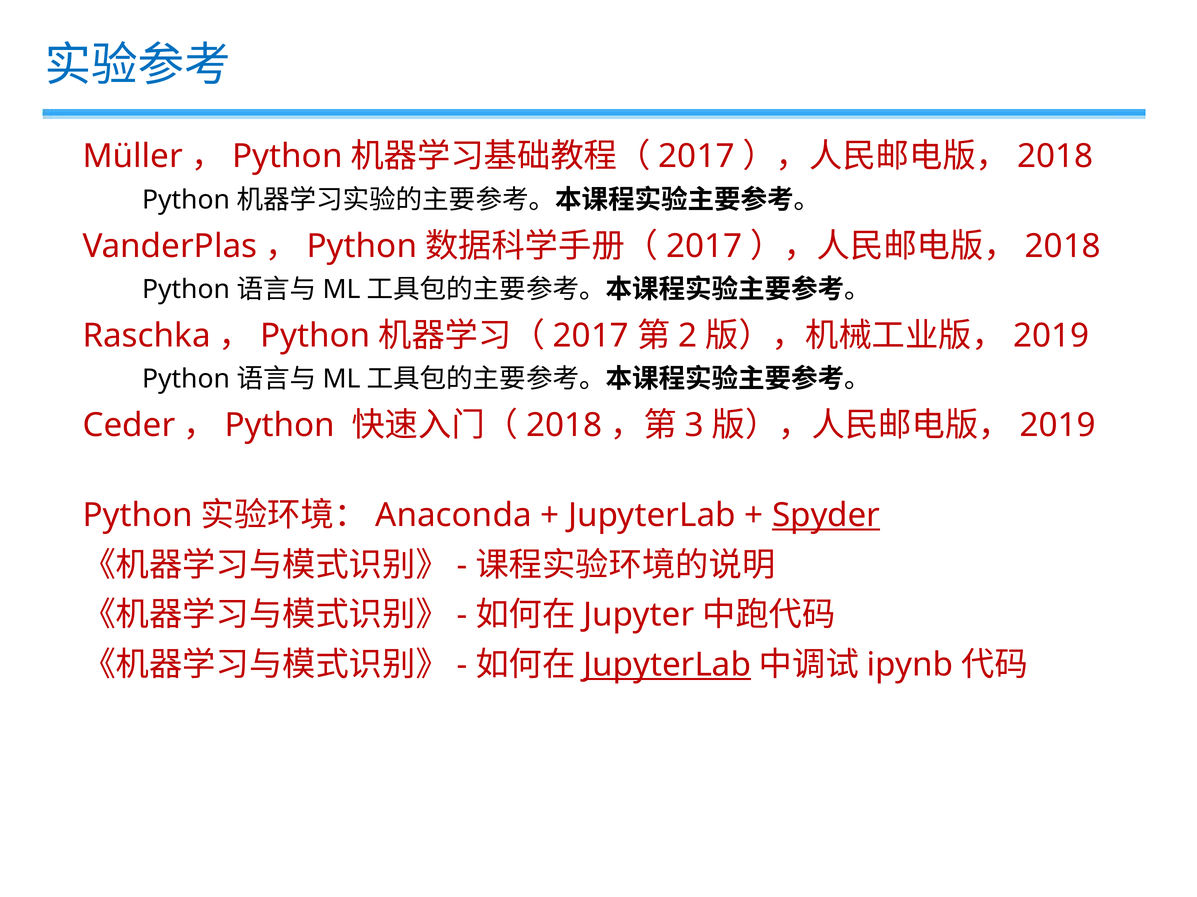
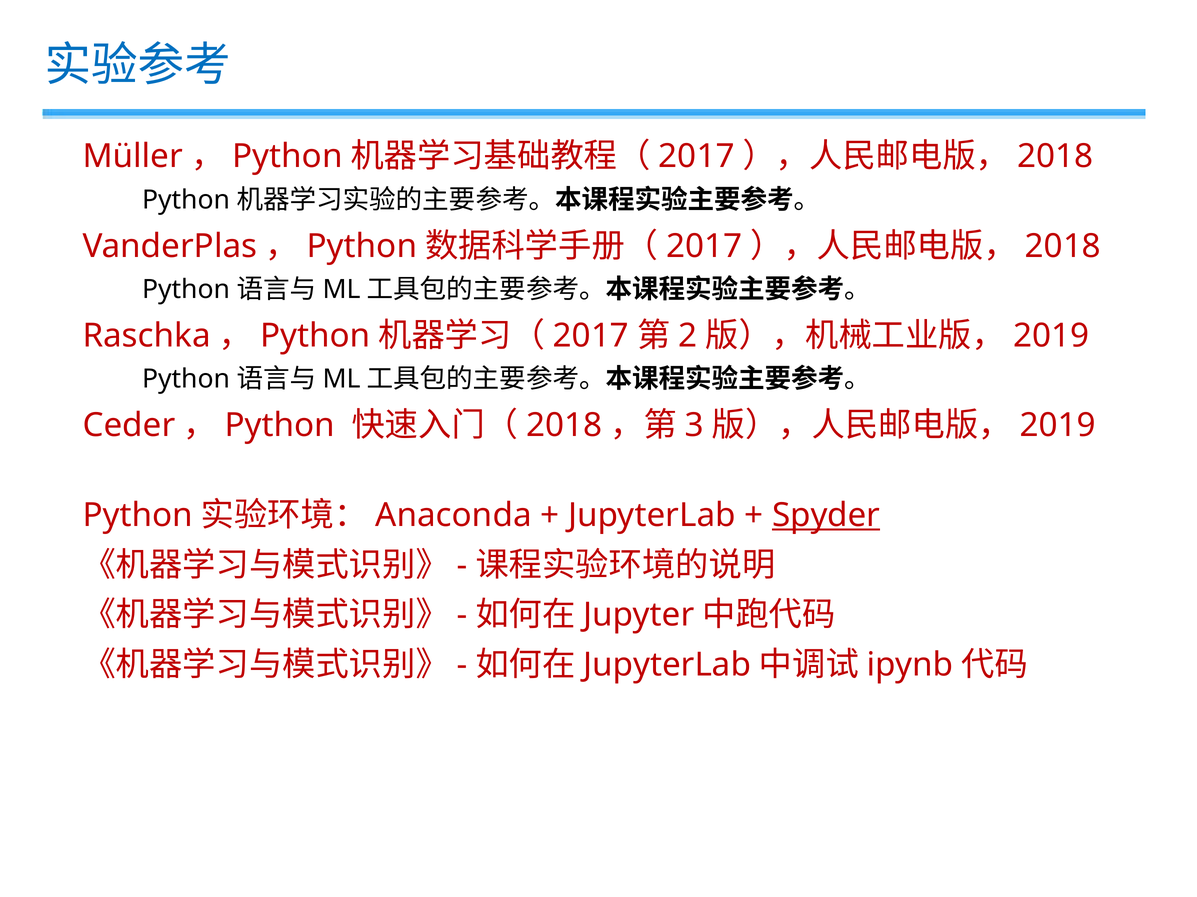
JupyterLab at (667, 665) underline: present -> none
